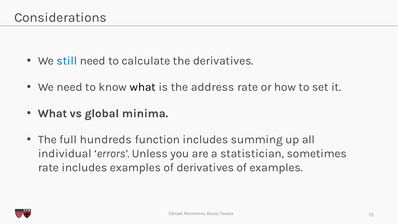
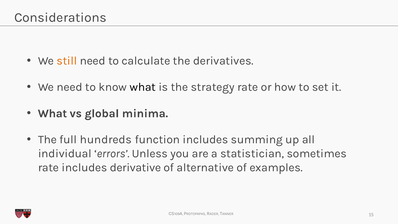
still colour: blue -> orange
address: address -> strategy
includes examples: examples -> derivative
of derivatives: derivatives -> alternative
